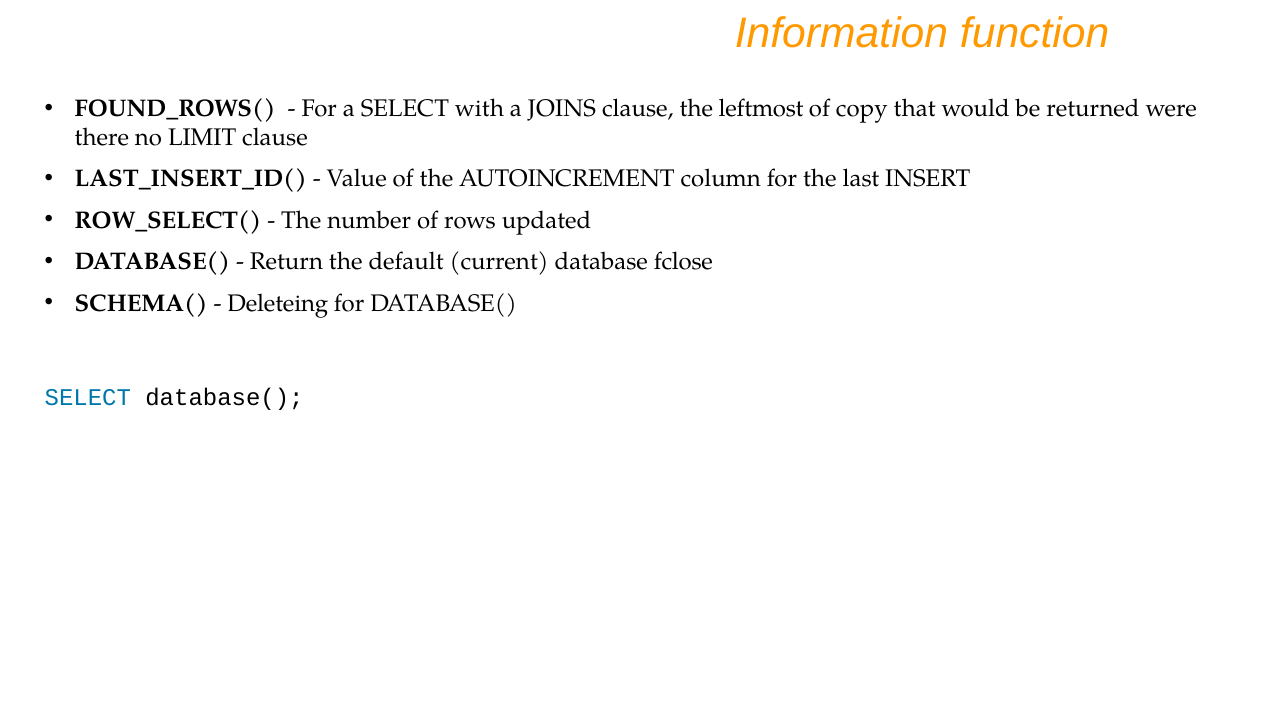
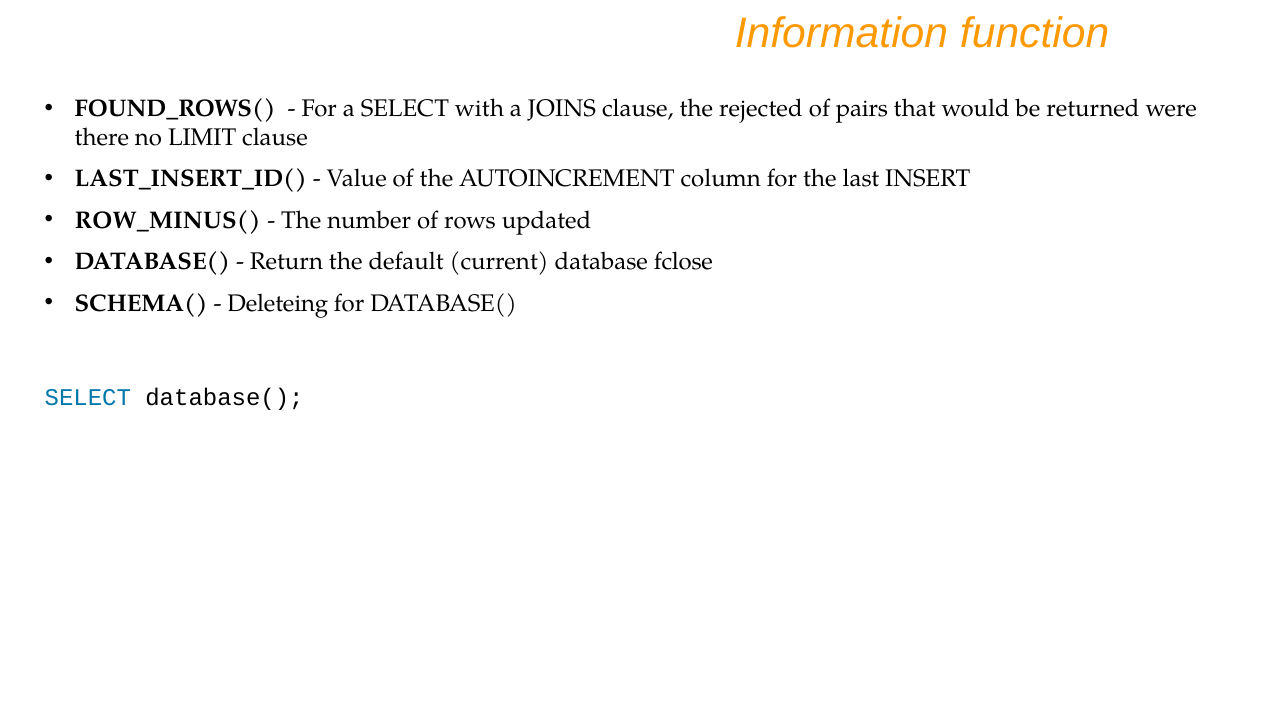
leftmost: leftmost -> rejected
copy: copy -> pairs
ROW_SELECT(: ROW_SELECT( -> ROW_MINUS(
